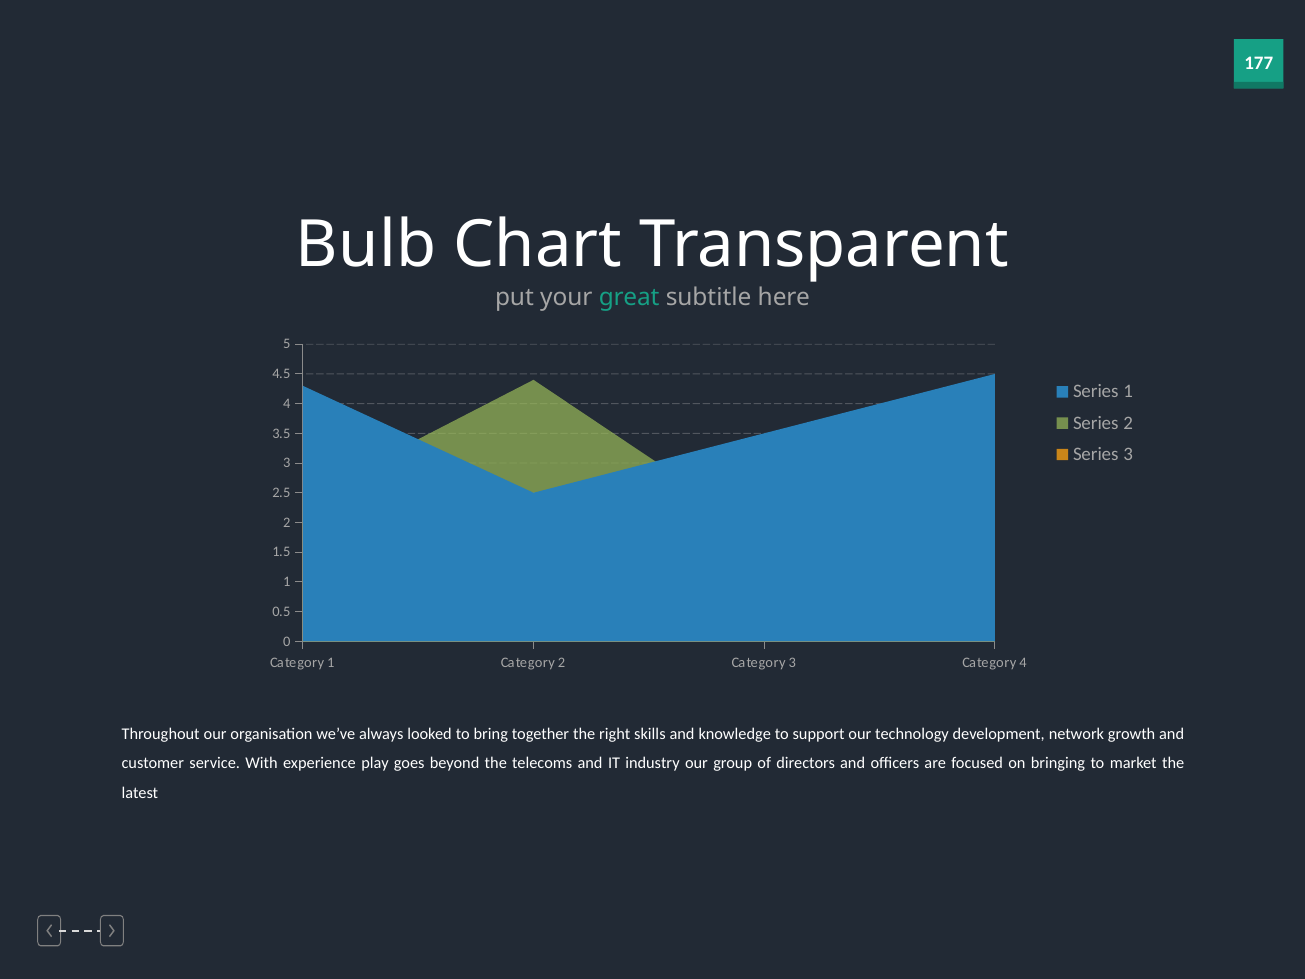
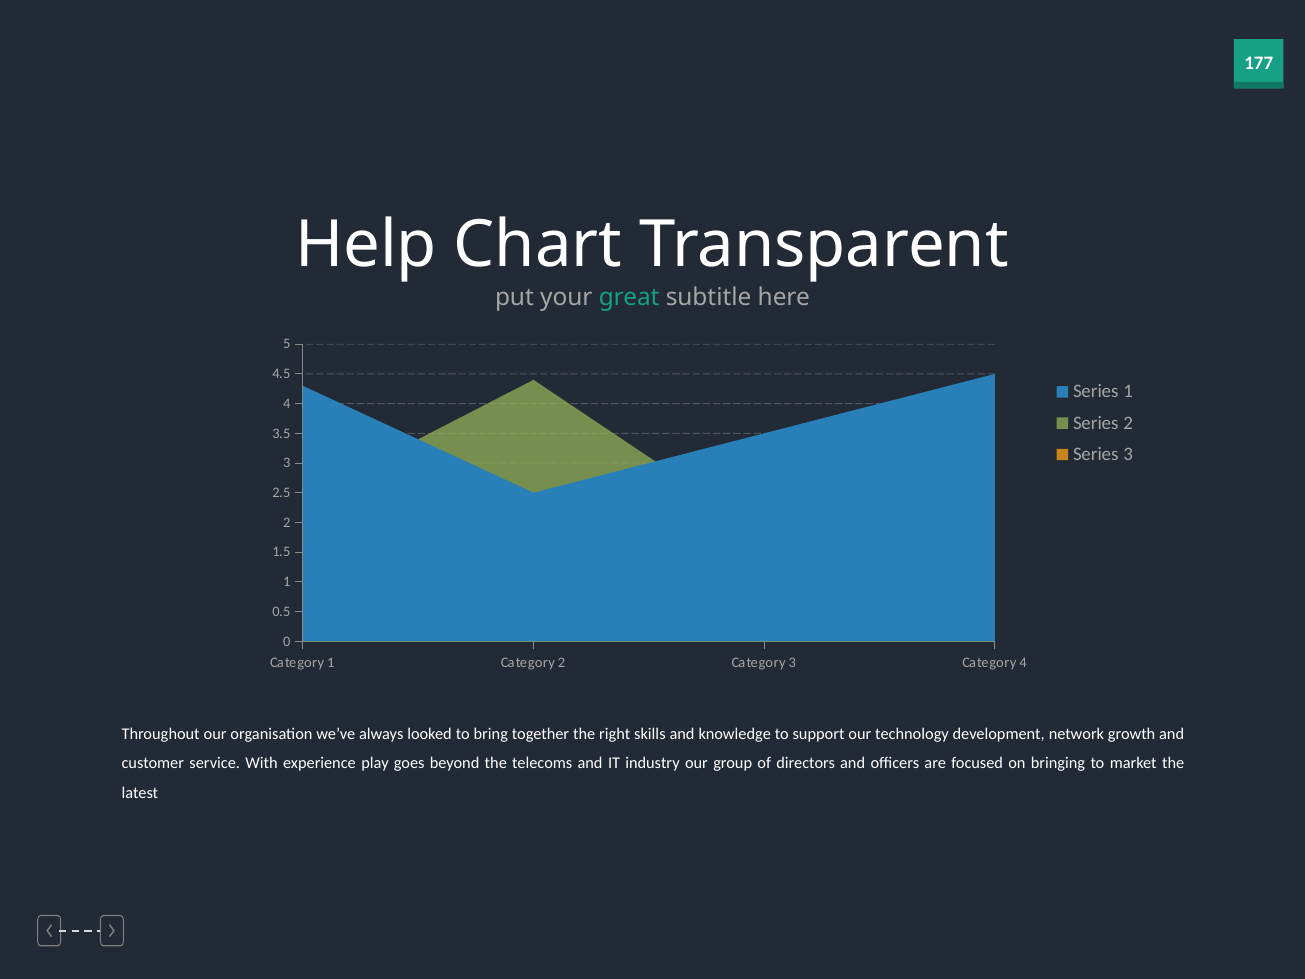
Bulb: Bulb -> Help
